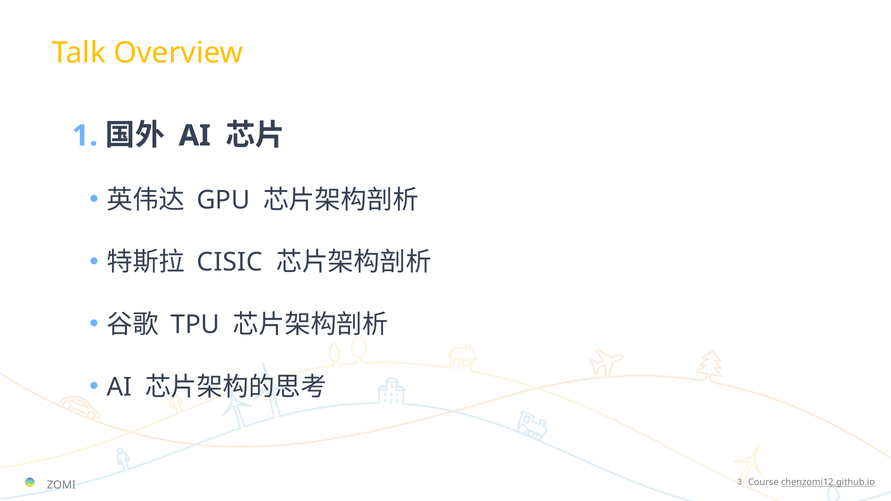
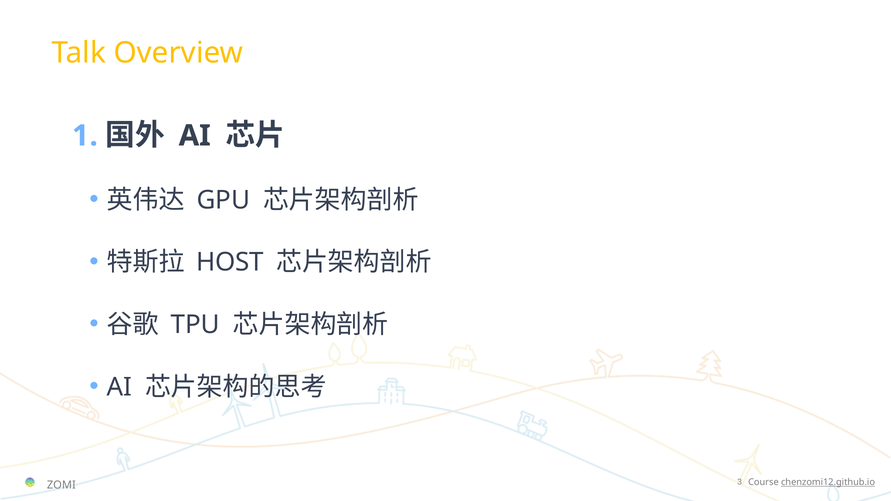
CISIC: CISIC -> HOST
